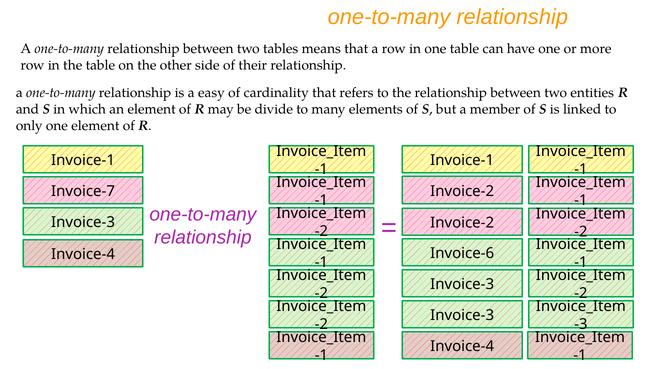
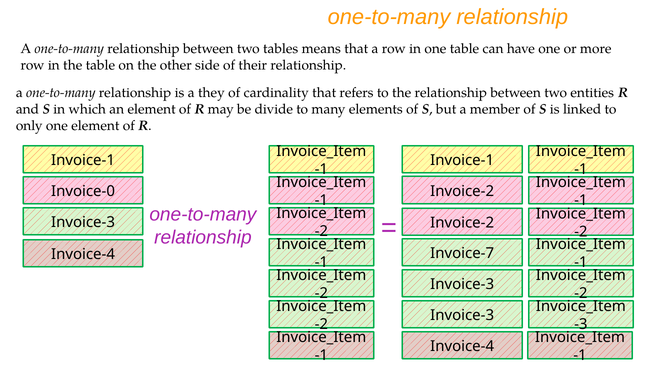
easy: easy -> they
Invoice-7: Invoice-7 -> Invoice-0
Invoice-6: Invoice-6 -> Invoice-7
